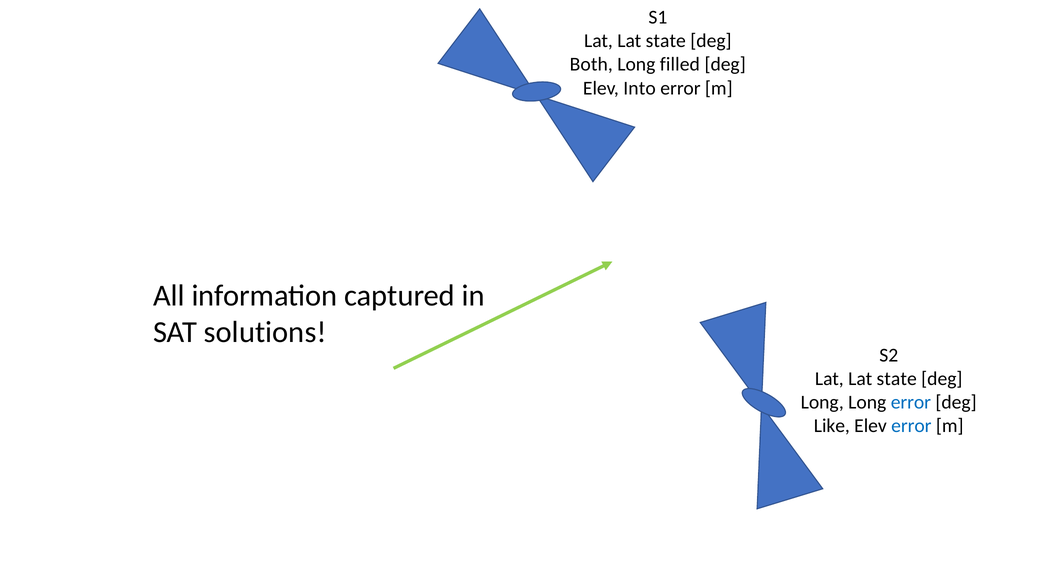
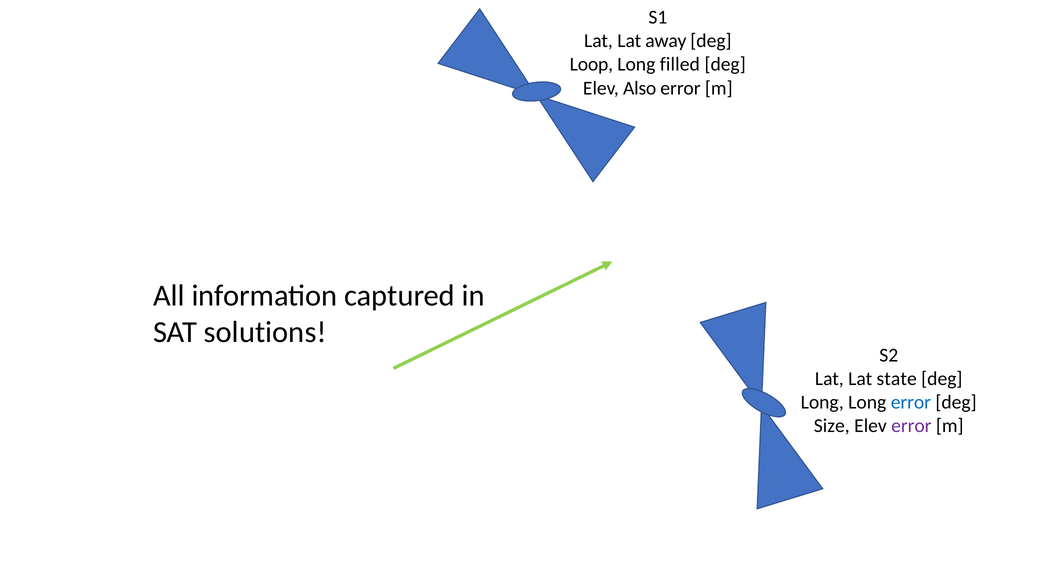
state at (666, 41): state -> away
Both: Both -> Loop
Into: Into -> Also
Like: Like -> Size
error at (911, 426) colour: blue -> purple
